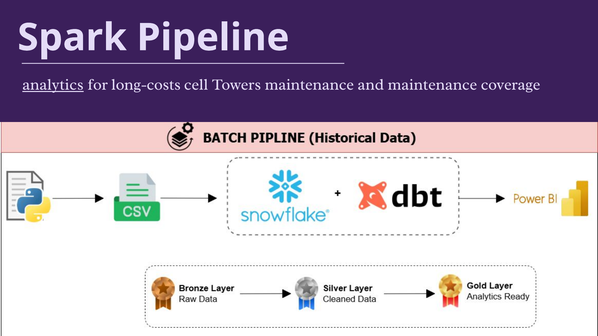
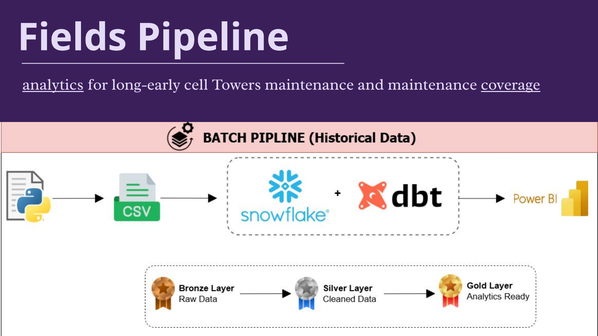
Spark: Spark -> Fields
long-costs: long-costs -> long-early
coverage underline: none -> present
